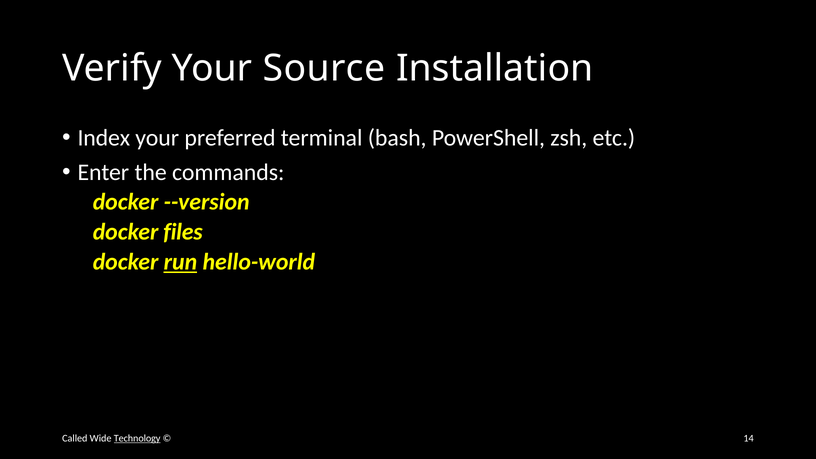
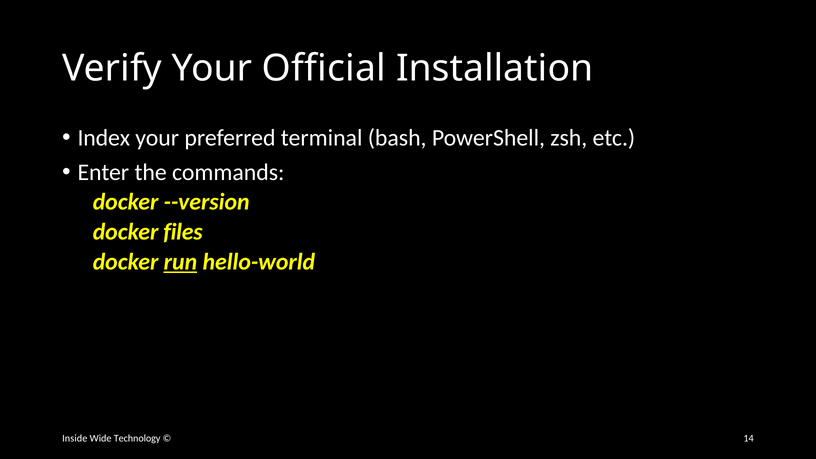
Source: Source -> Official
Called: Called -> Inside
Technology underline: present -> none
